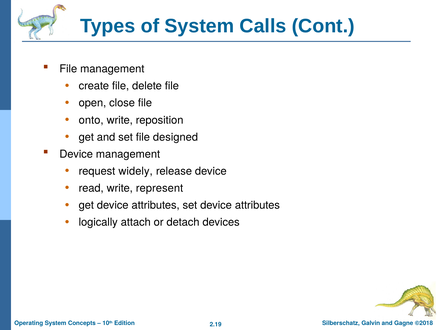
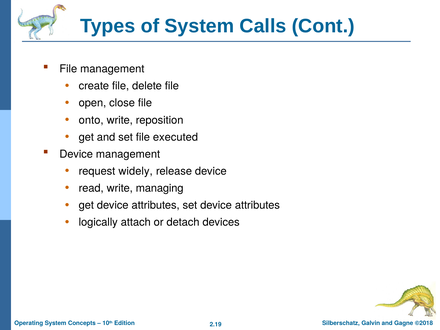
designed: designed -> executed
represent: represent -> managing
